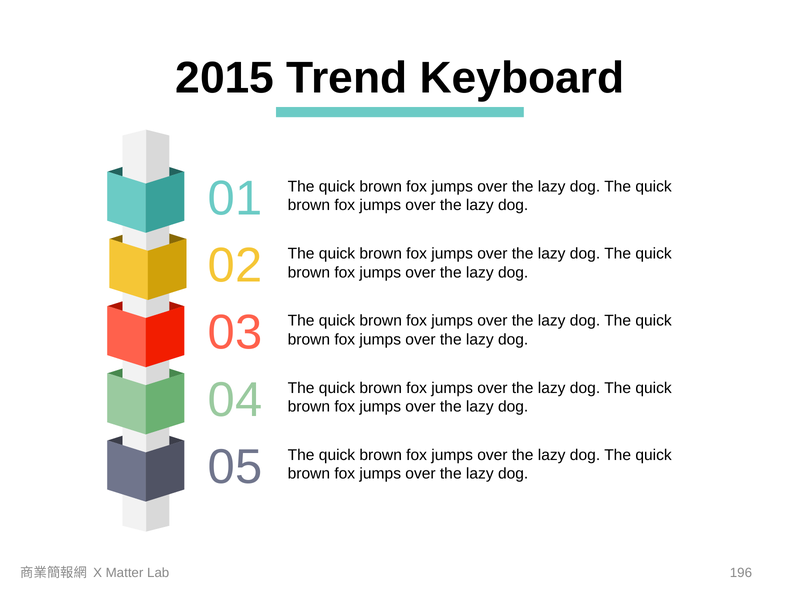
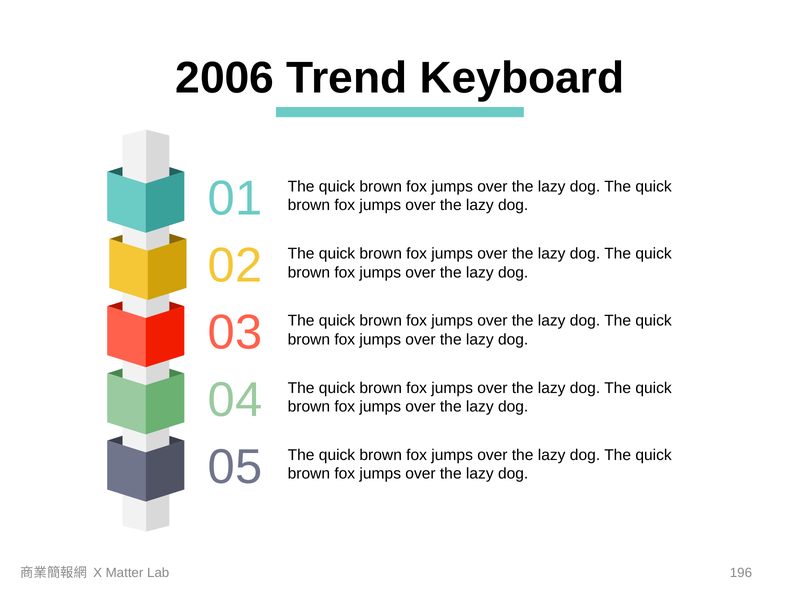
2015: 2015 -> 2006
